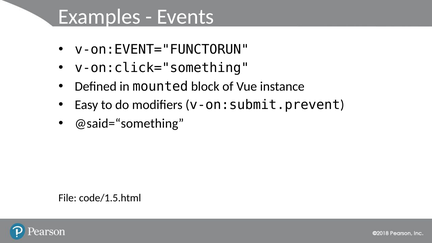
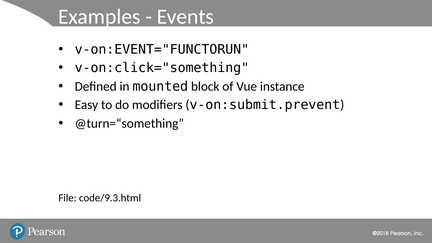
@said=“something: @said=“something -> @turn=“something
code/1.5.html: code/1.5.html -> code/9.3.html
